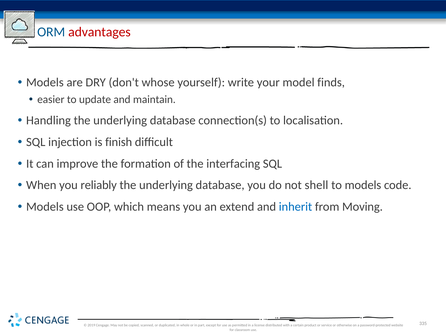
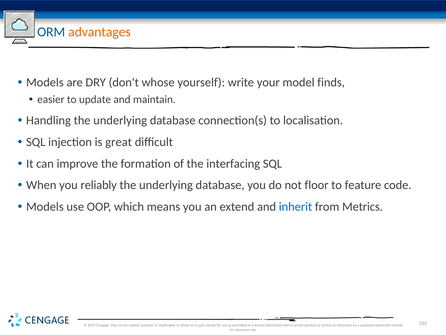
advantages colour: red -> orange
finish: finish -> great
shell: shell -> floor
to models: models -> feature
Moving: Moving -> Metrics
